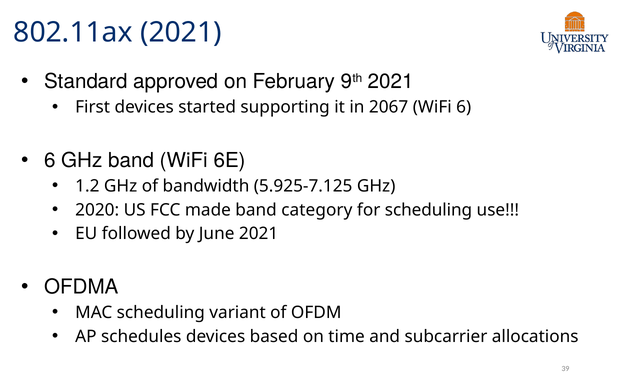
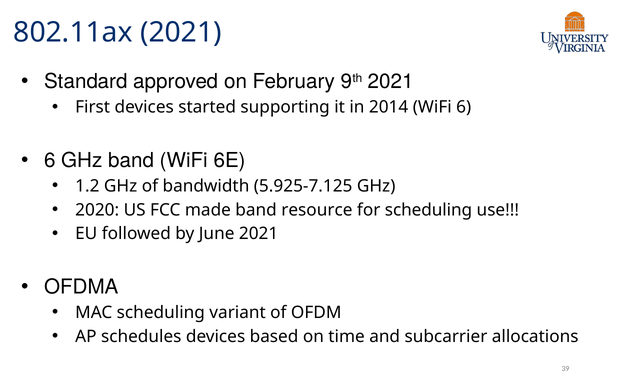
2067: 2067 -> 2014
category: category -> resource
